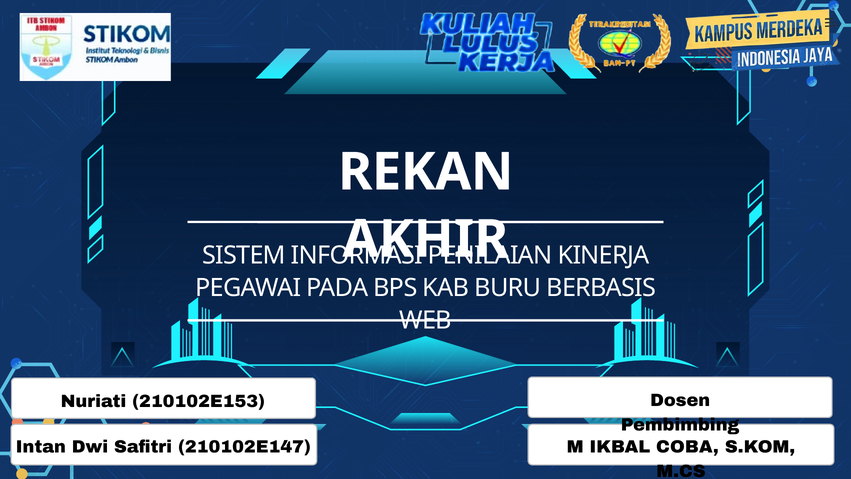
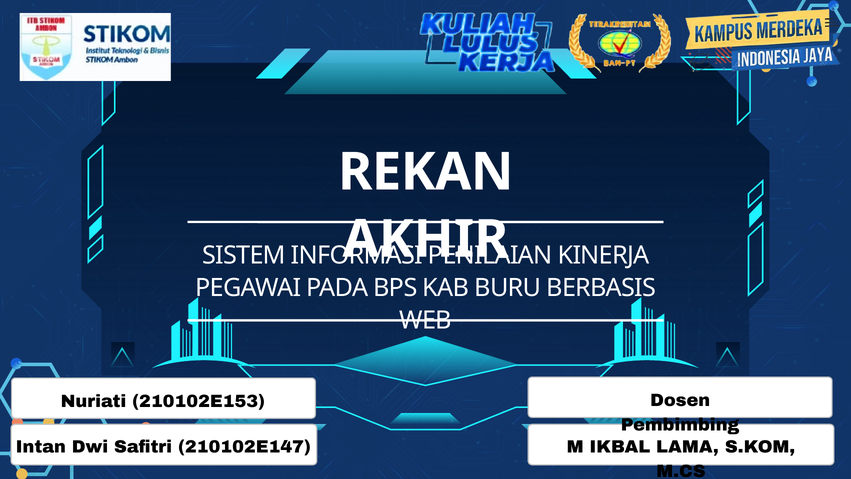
COBA: COBA -> LAMA
